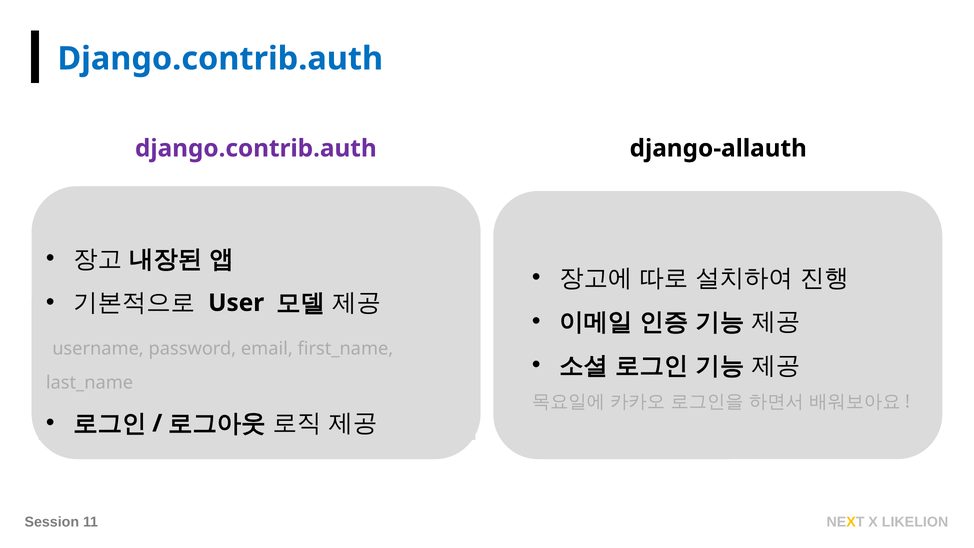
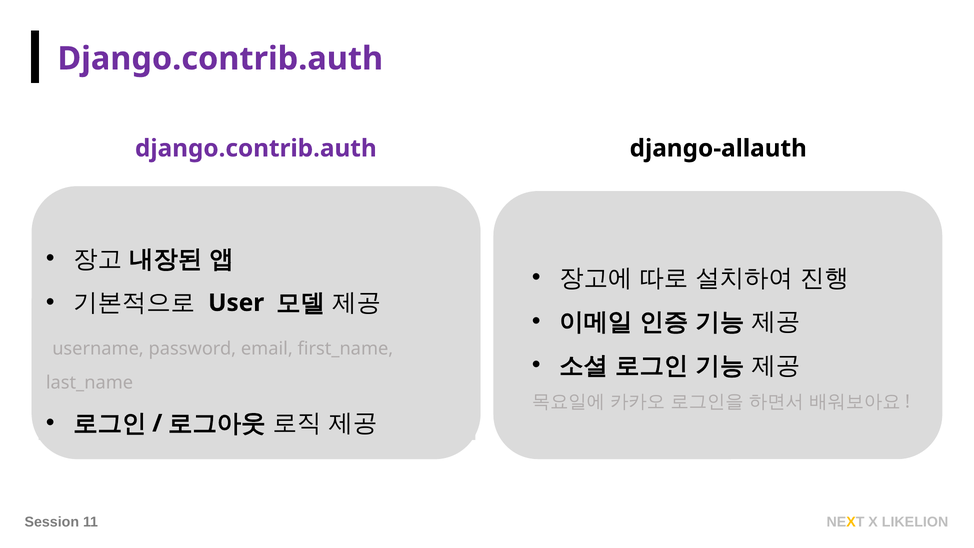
Django.contrib.auth at (220, 59) colour: blue -> purple
